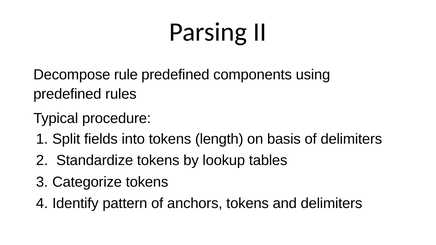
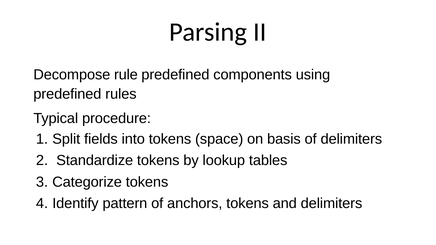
length: length -> space
